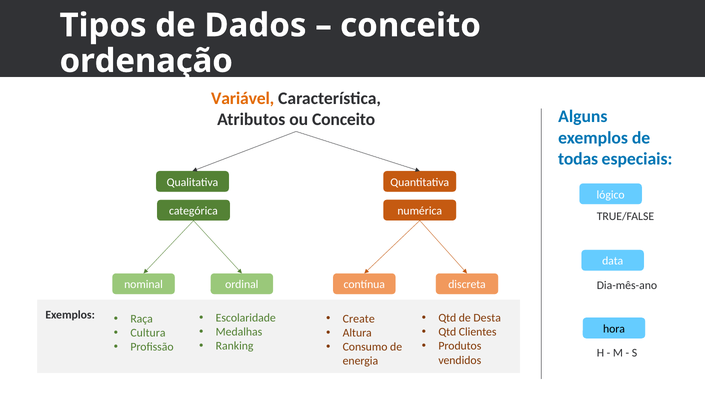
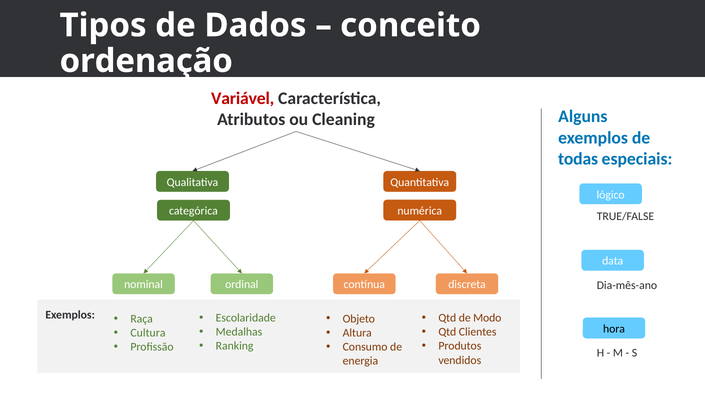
Variável colour: orange -> red
ou Conceito: Conceito -> Cleaning
Desta: Desta -> Modo
Create: Create -> Objeto
